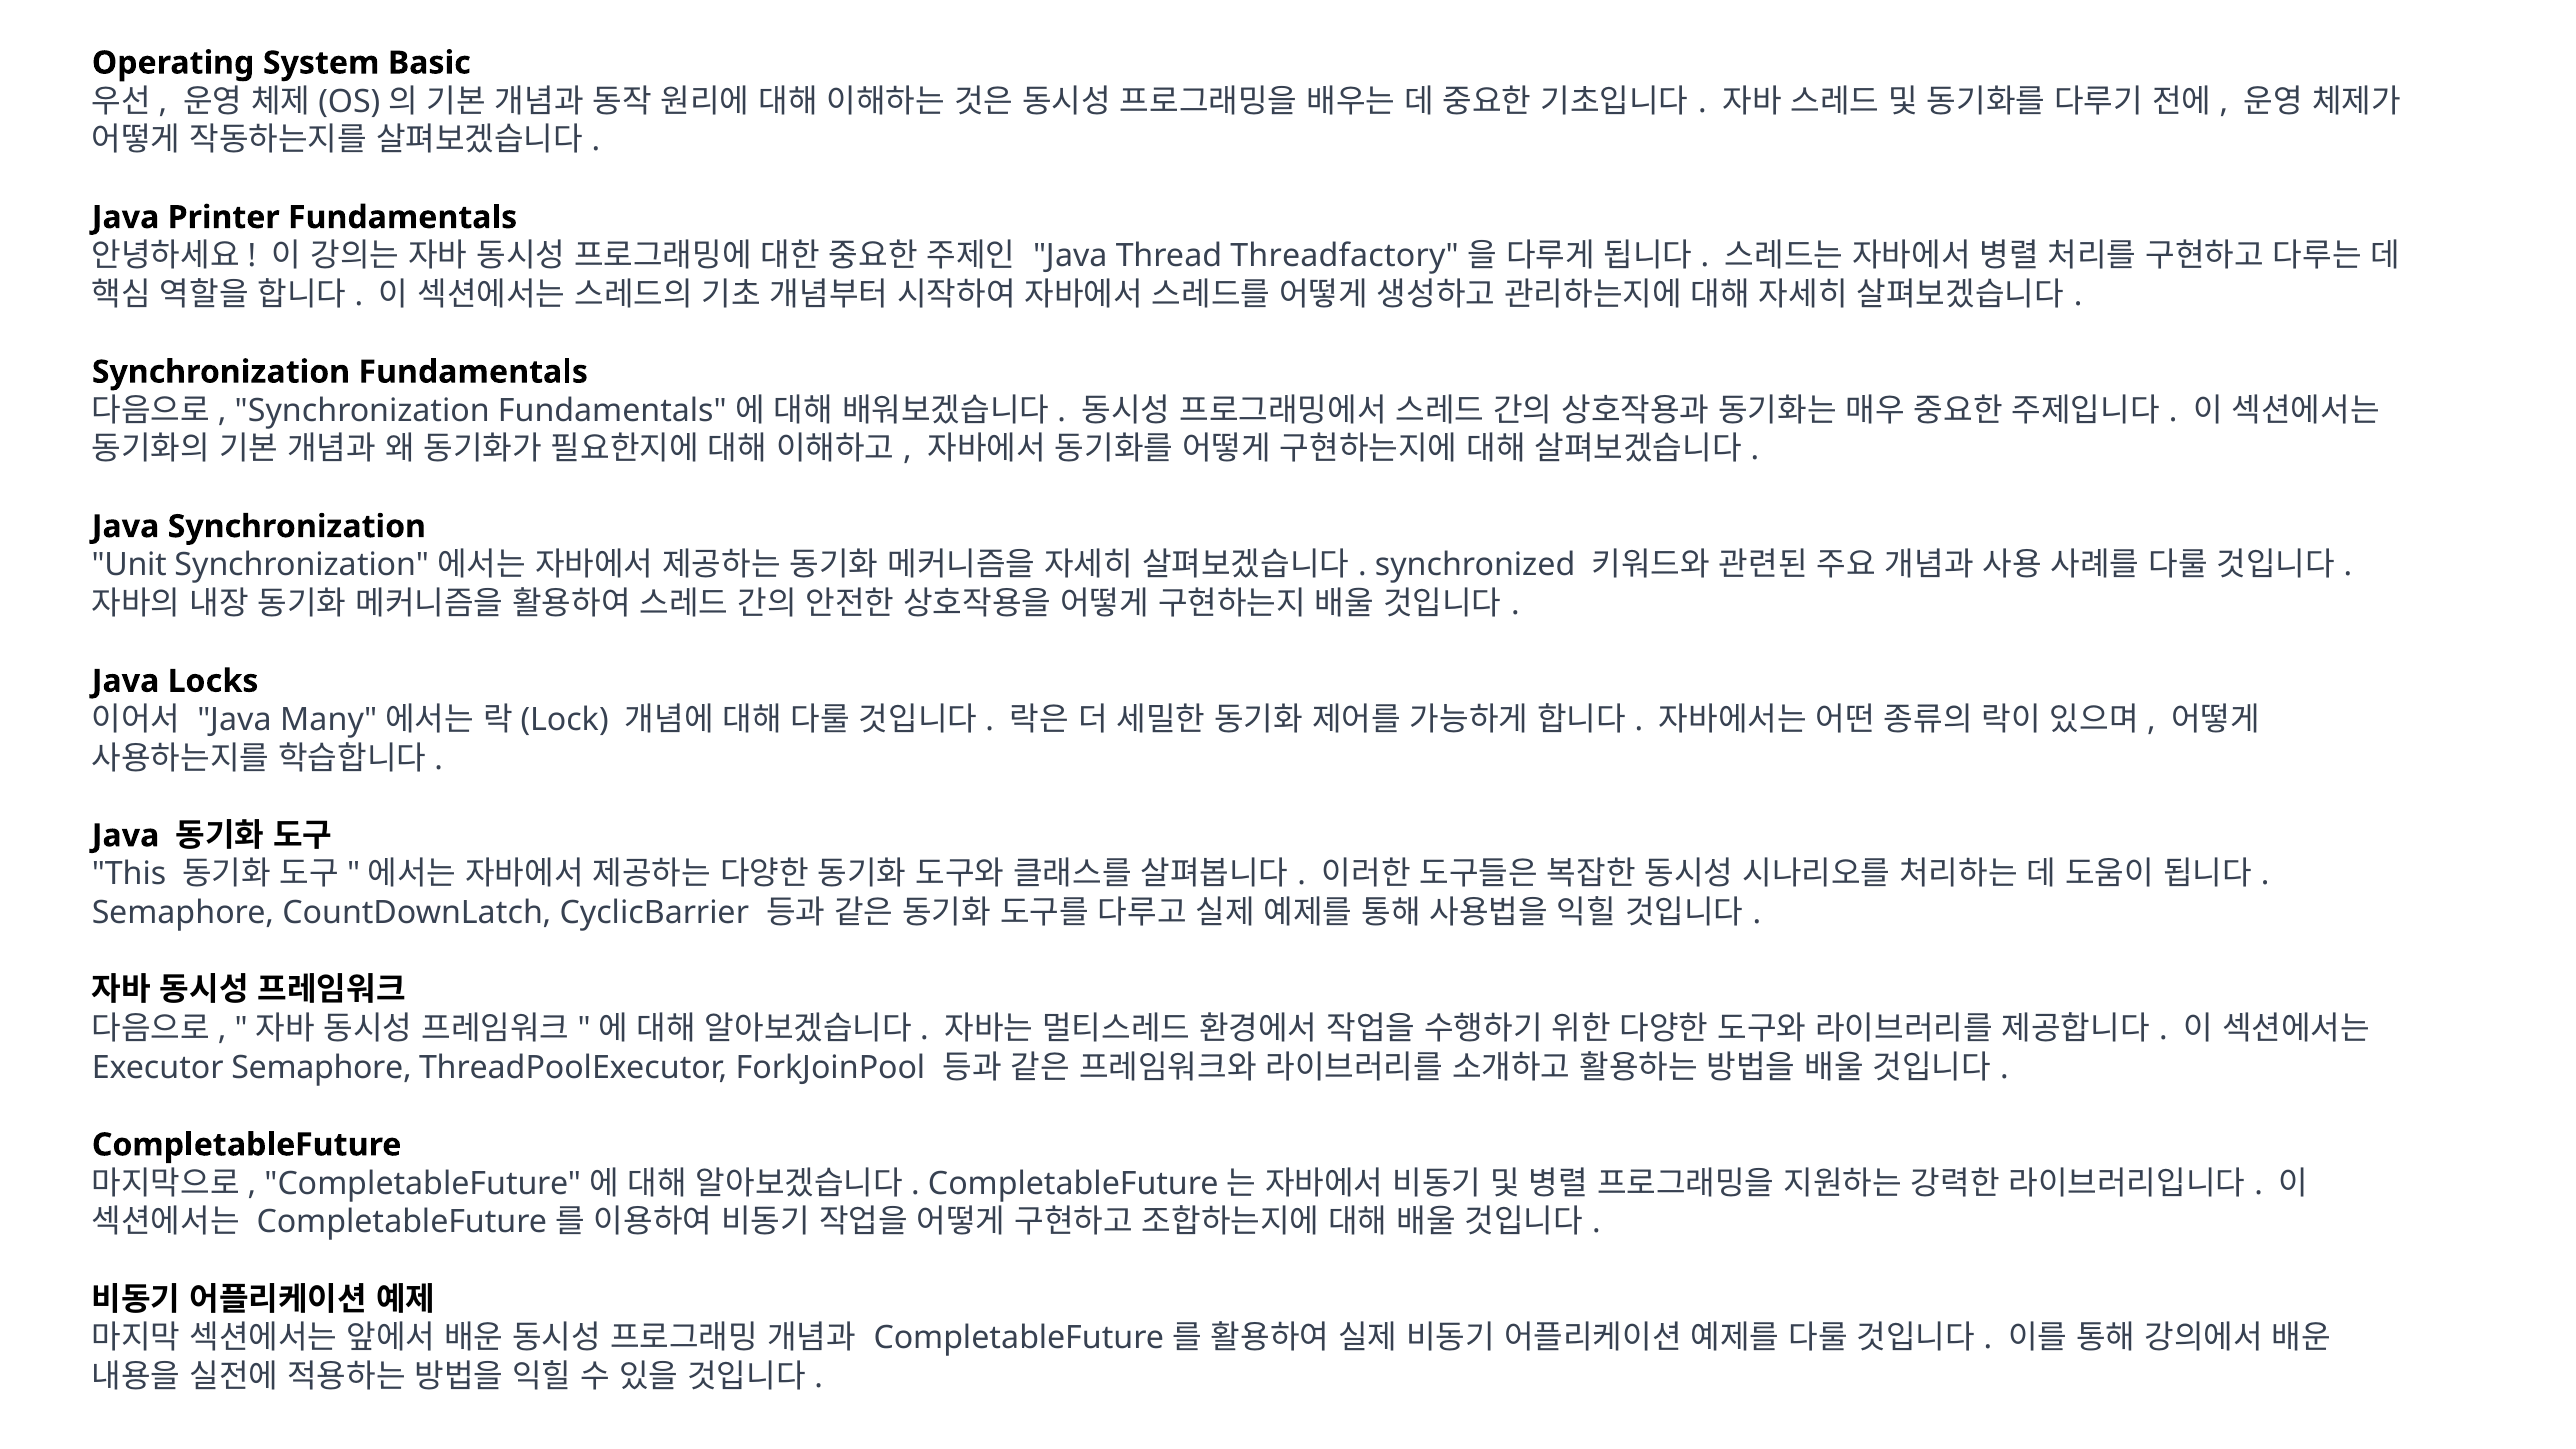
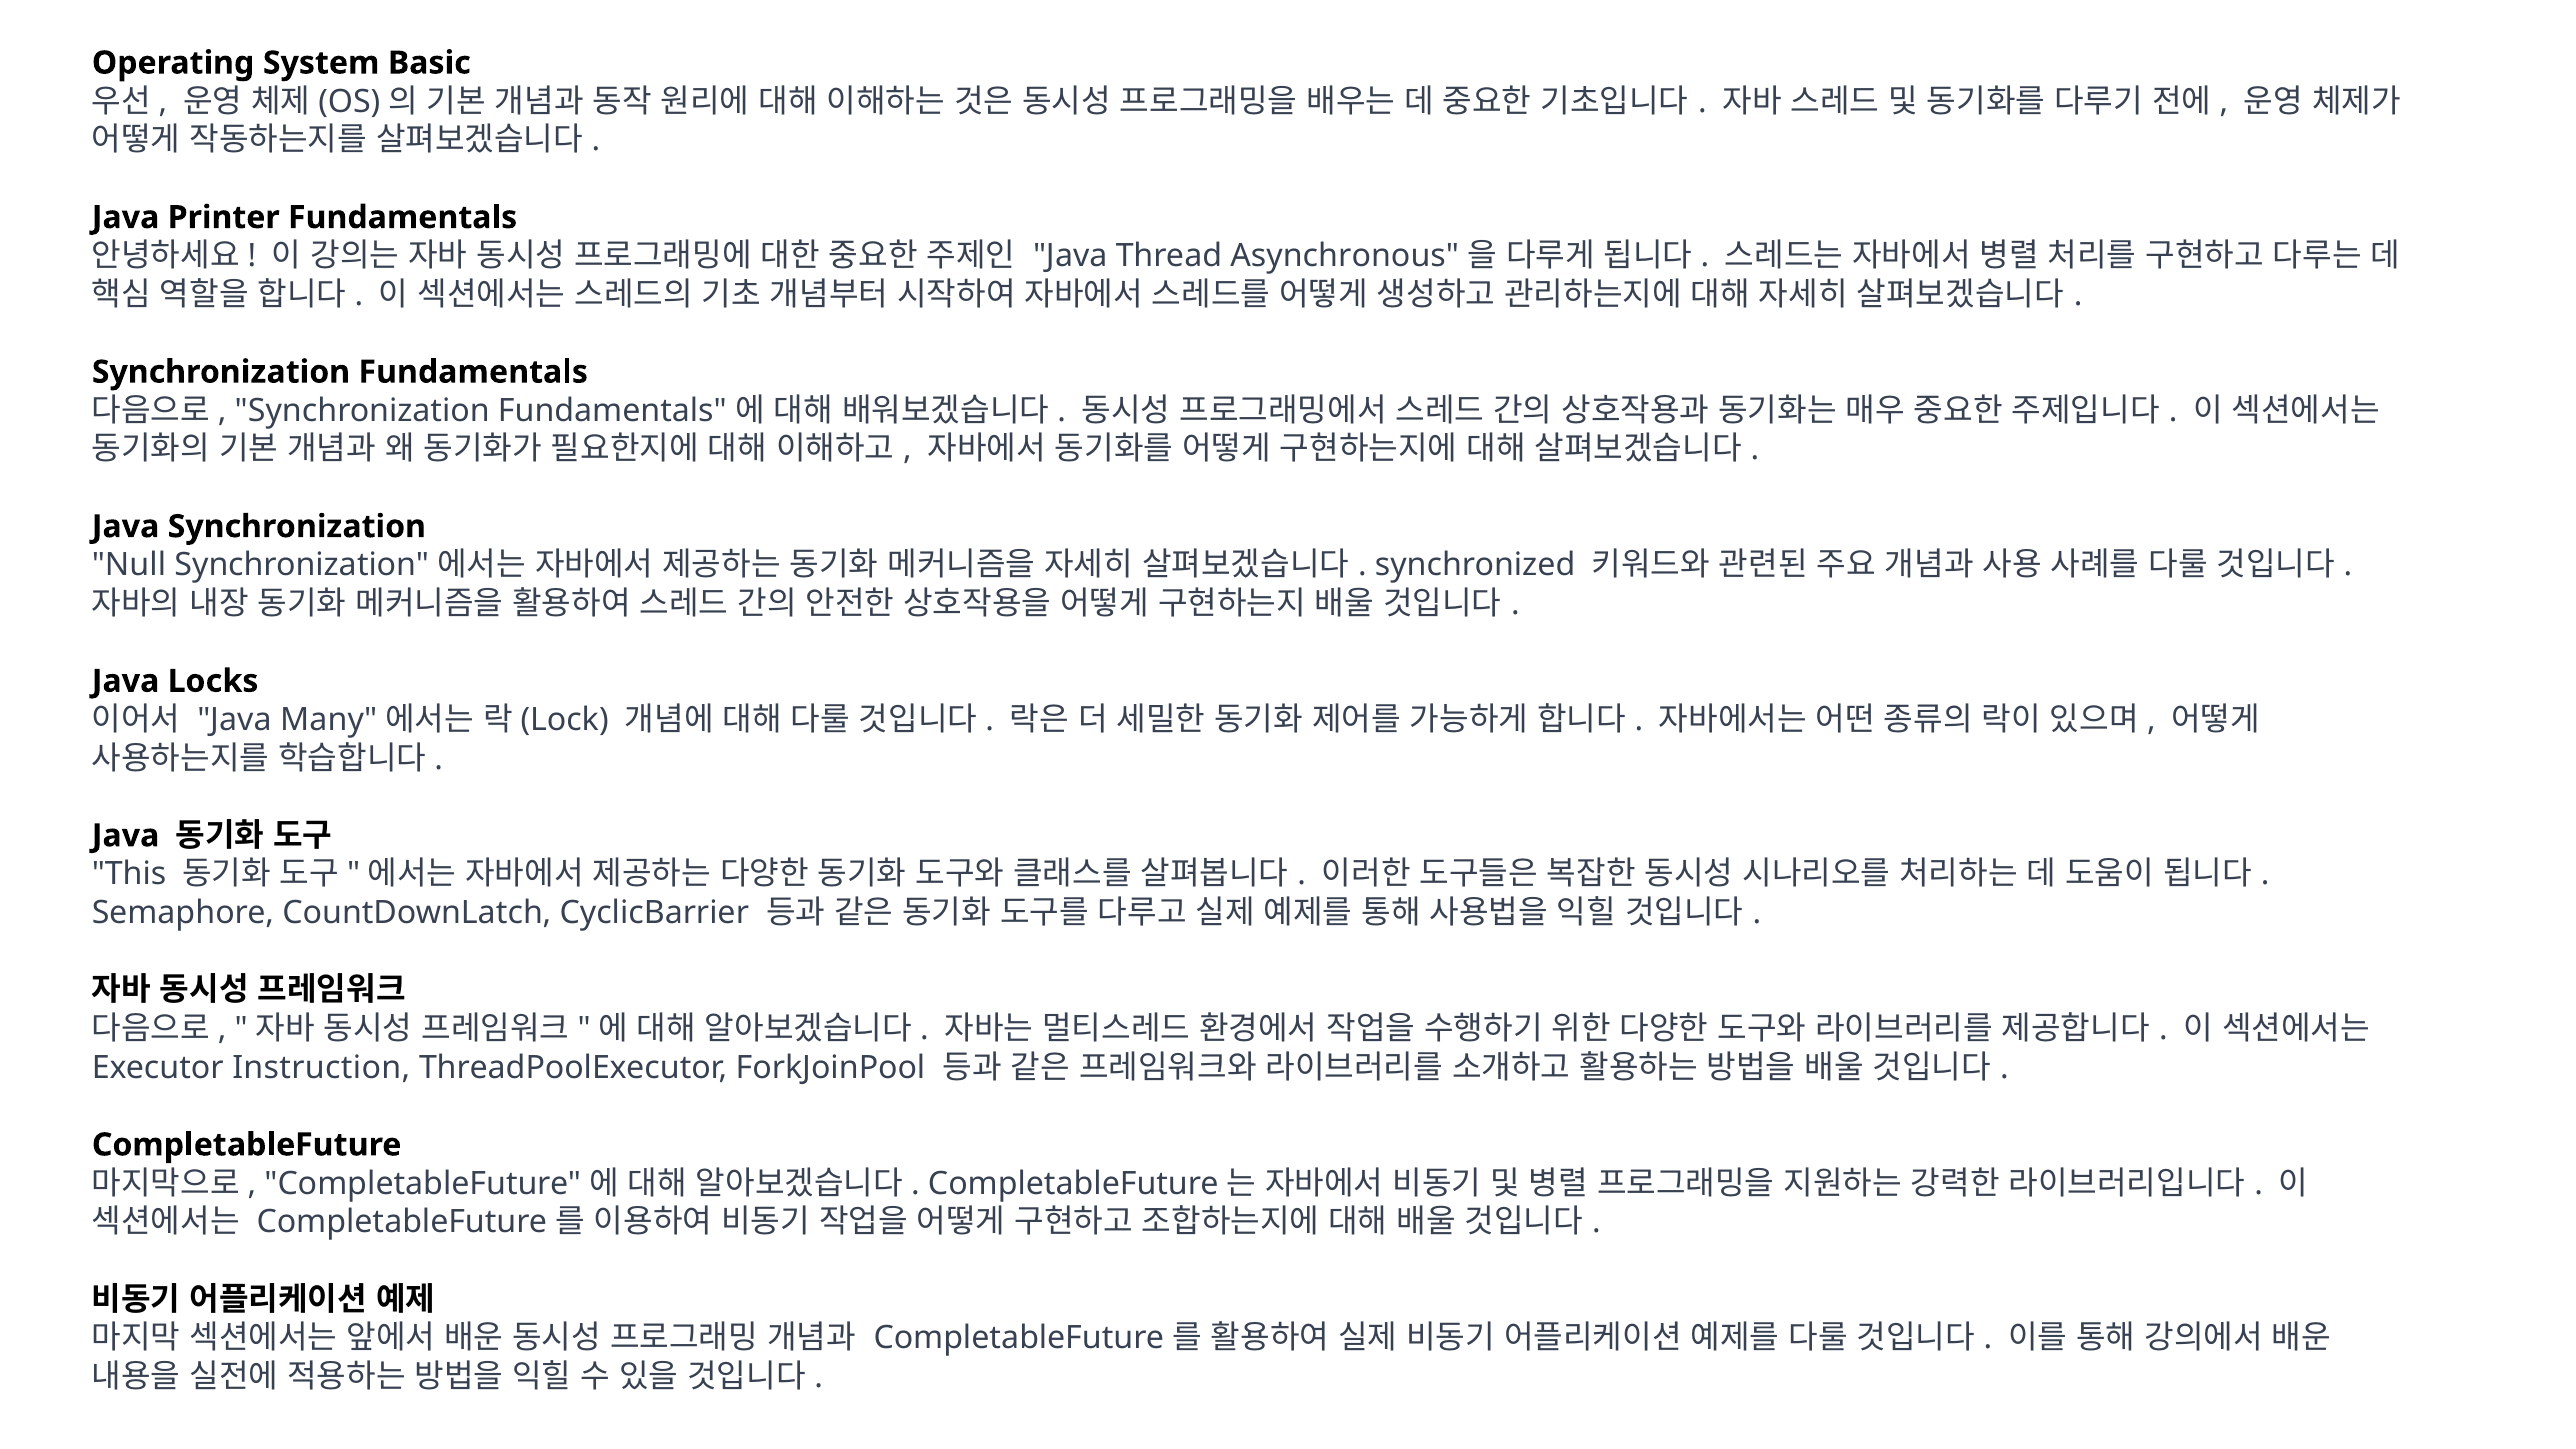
Threadfactory: Threadfactory -> Asynchronous
Unit: Unit -> Null
Executor Semaphore: Semaphore -> Instruction
